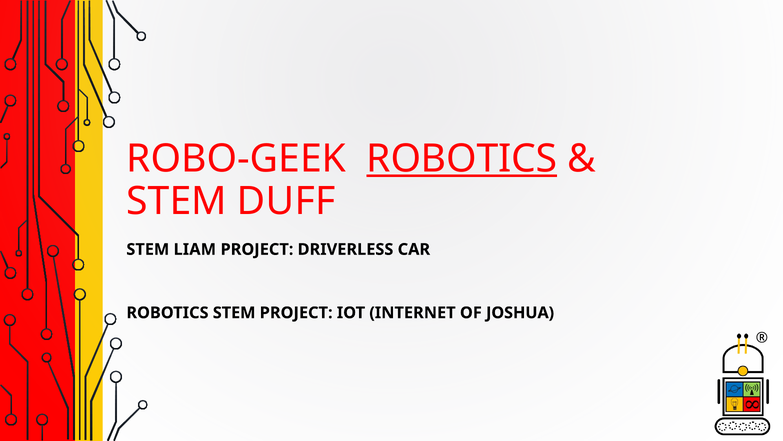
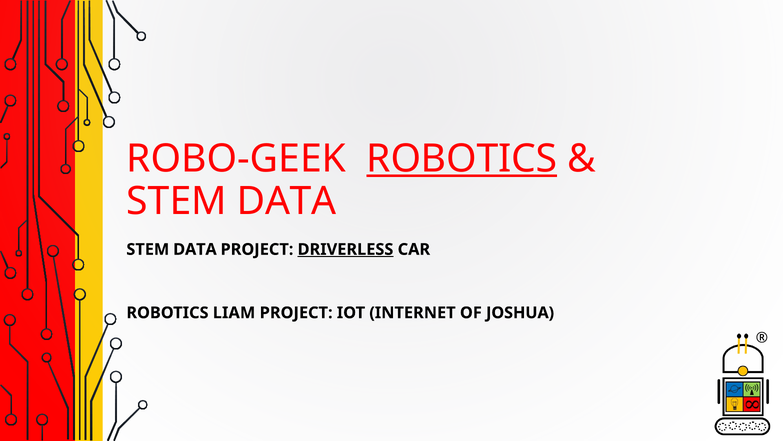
DUFF at (286, 201): DUFF -> DATA
LIAM at (195, 249): LIAM -> DATA
DRIVERLESS underline: none -> present
ROBOTICS STEM: STEM -> LIAM
